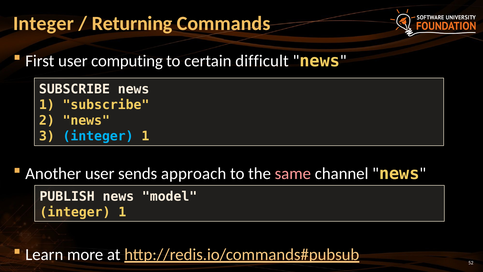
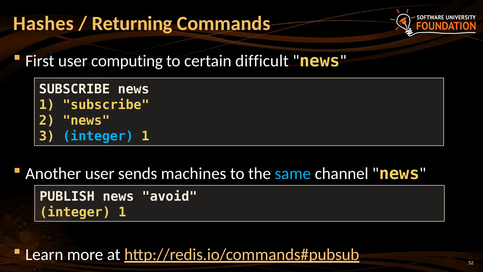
Integer at (44, 23): Integer -> Hashes
approach: approach -> machines
same colour: pink -> light blue
model: model -> avoid
